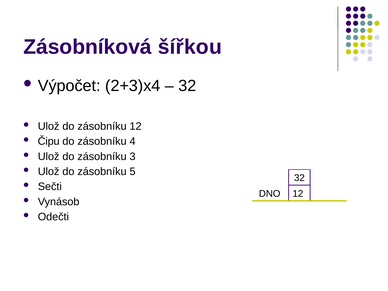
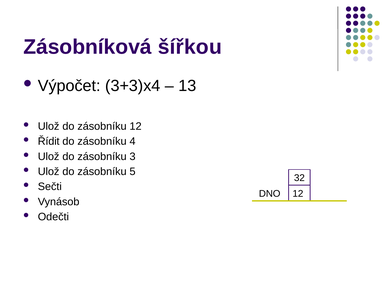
2+3)x4: 2+3)x4 -> 3+3)x4
32 at (187, 86): 32 -> 13
Čipu: Čipu -> Řídit
